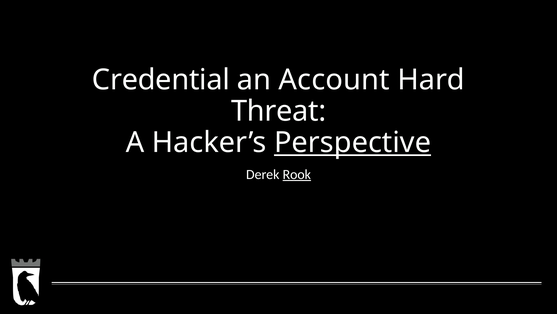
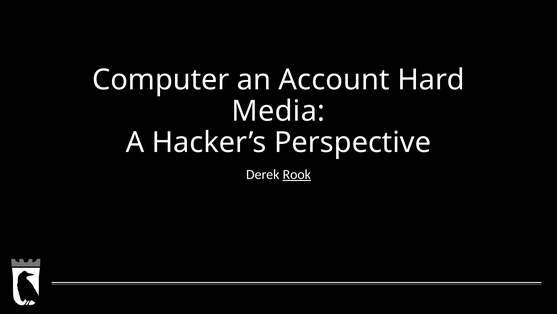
Credential: Credential -> Computer
Threat: Threat -> Media
Perspective underline: present -> none
